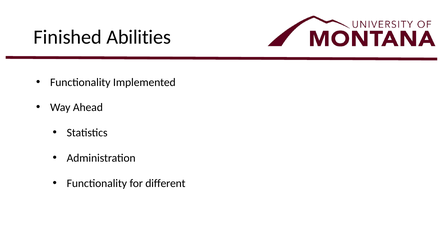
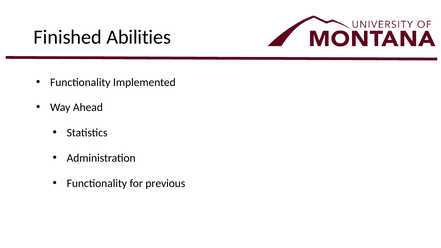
different: different -> previous
